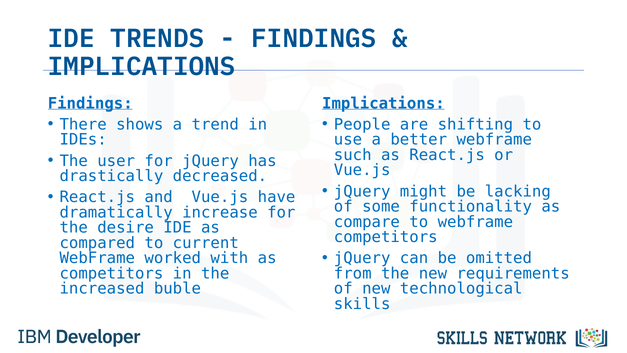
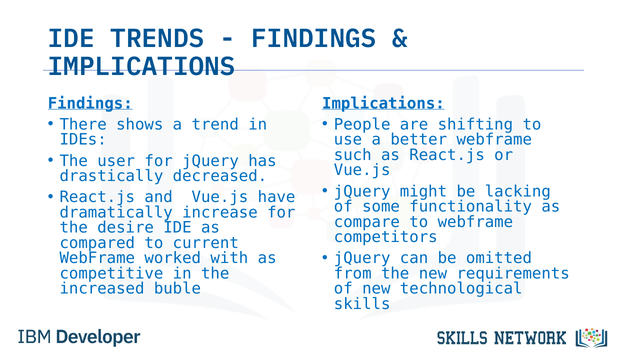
competitors at (111, 273): competitors -> competitive
